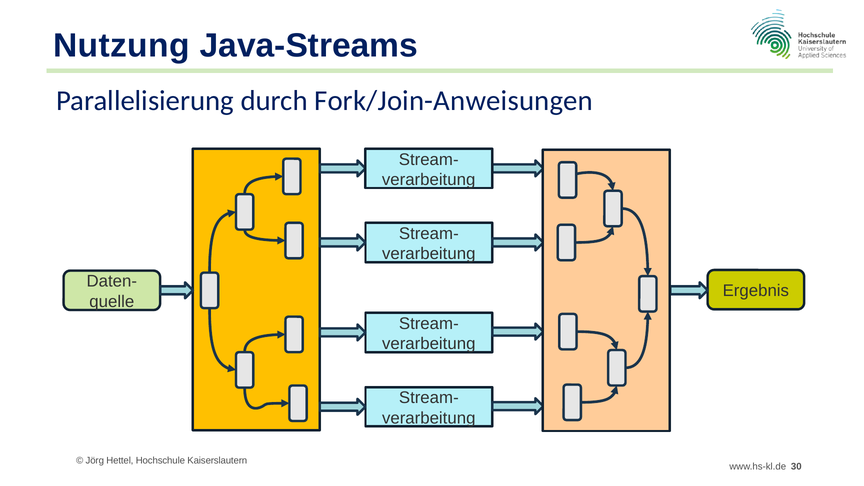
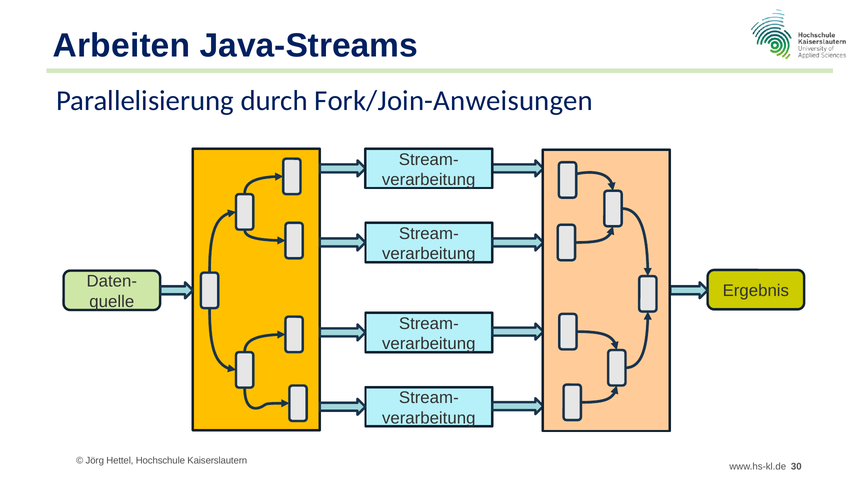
Nutzung: Nutzung -> Arbeiten
